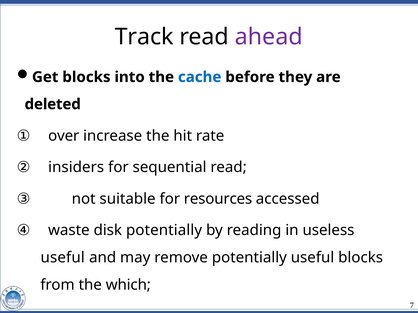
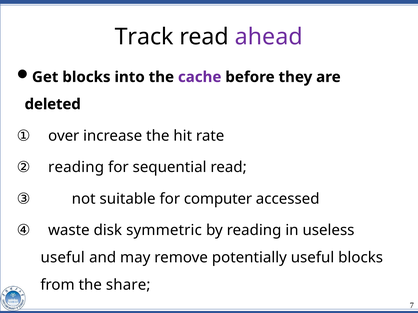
cache colour: blue -> purple
insiders at (76, 168): insiders -> reading
resources: resources -> computer
disk potentially: potentially -> symmetric
which: which -> share
